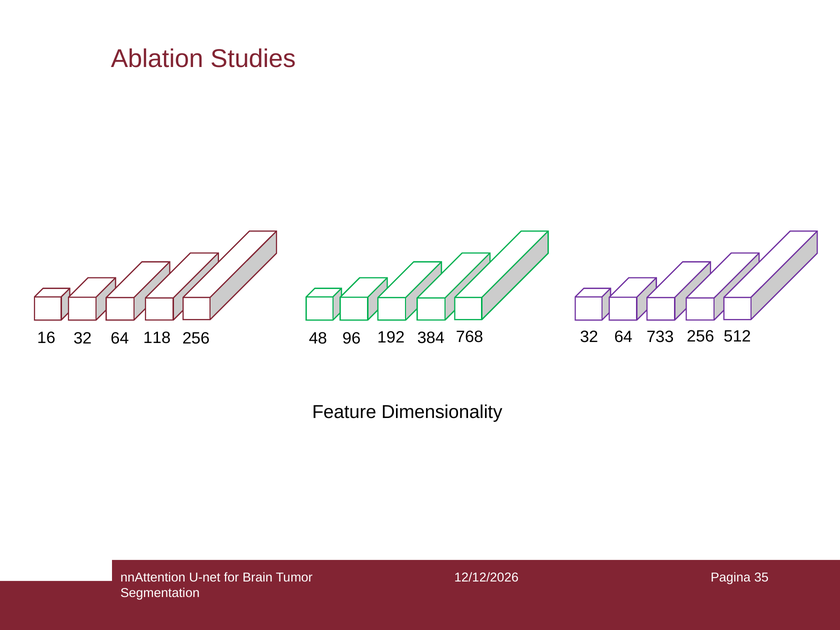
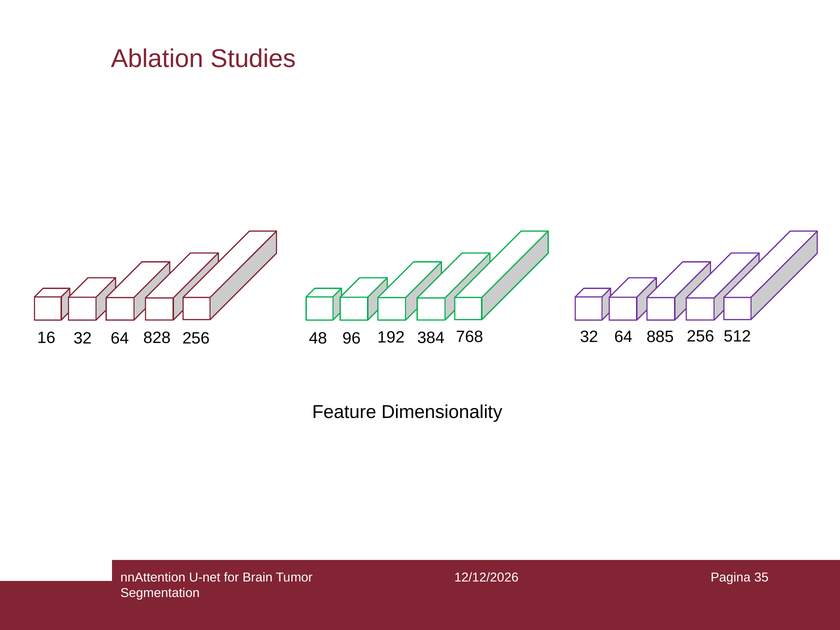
118: 118 -> 828
733: 733 -> 885
